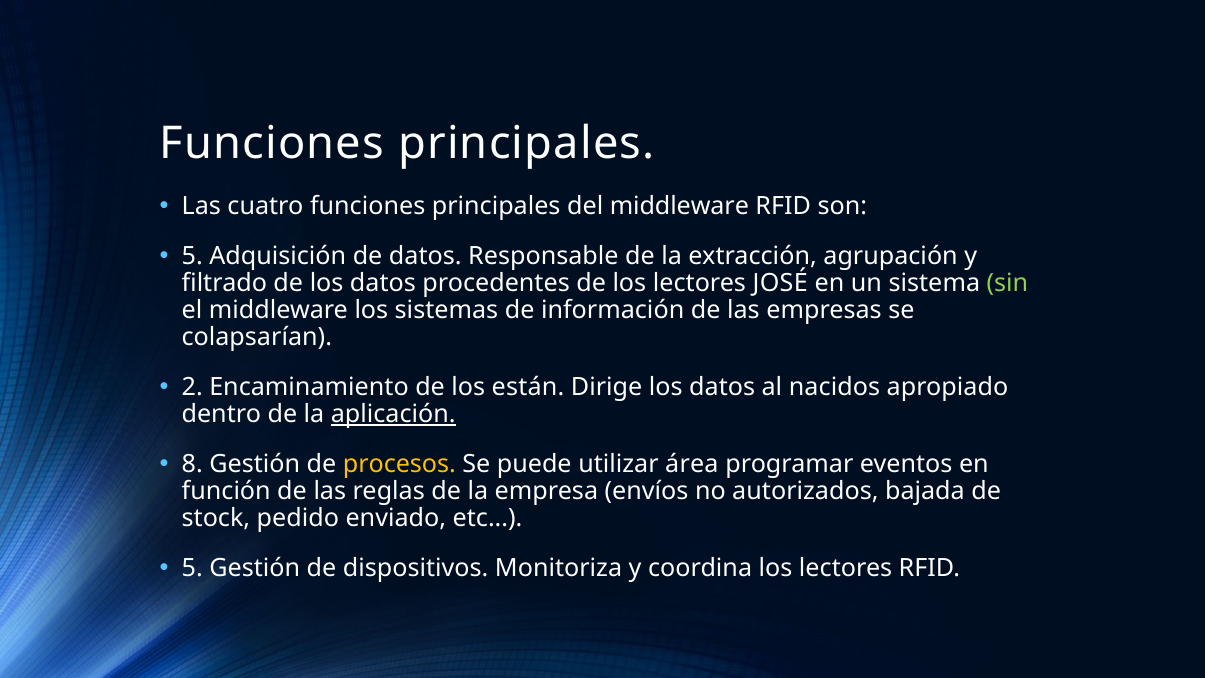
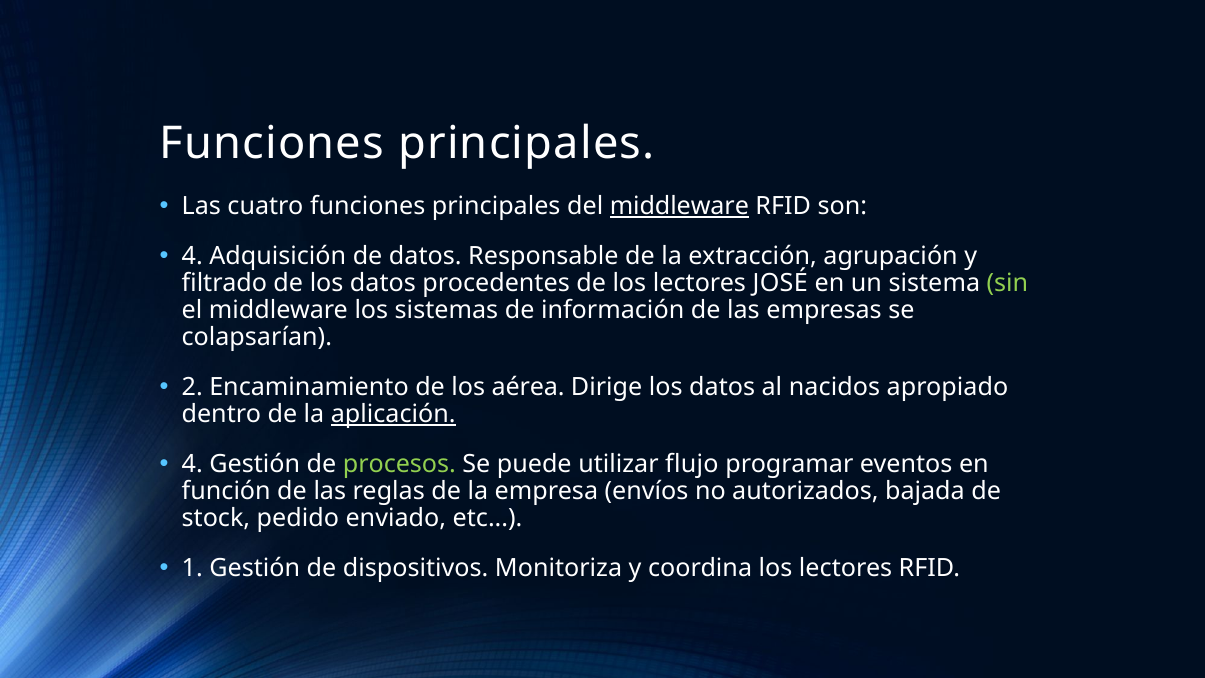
middleware at (679, 206) underline: none -> present
5 at (192, 256): 5 -> 4
están: están -> aérea
8 at (192, 464): 8 -> 4
procesos colour: yellow -> light green
área: área -> flujo
5 at (192, 568): 5 -> 1
